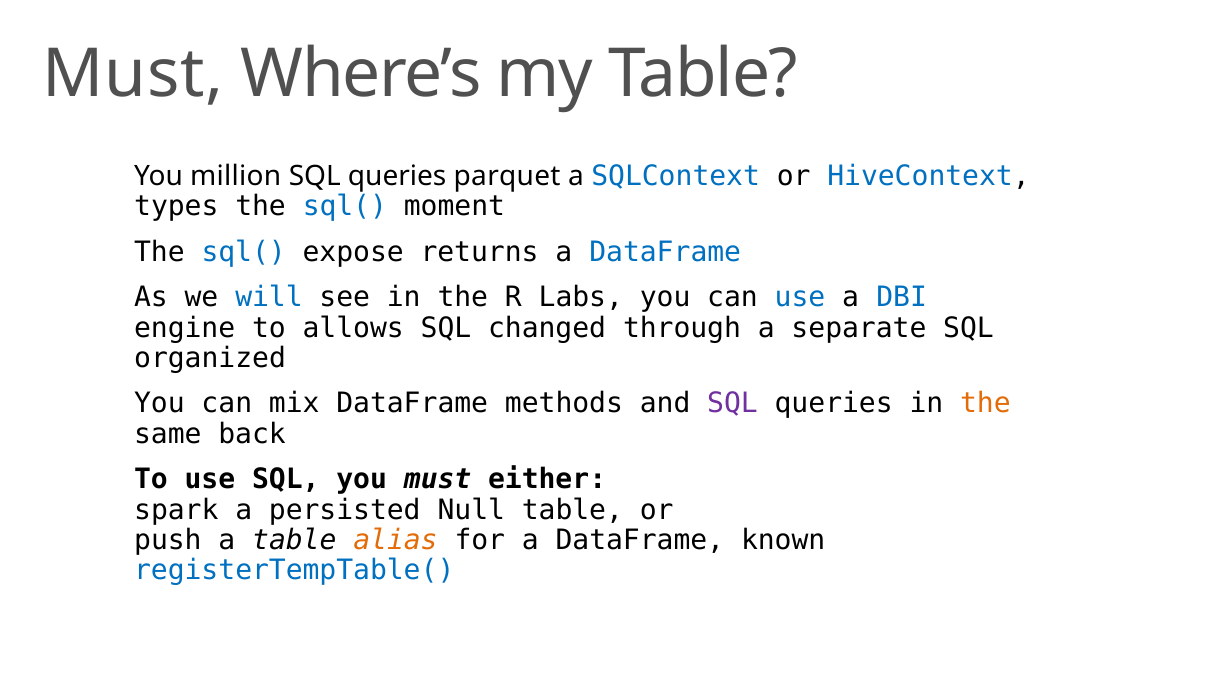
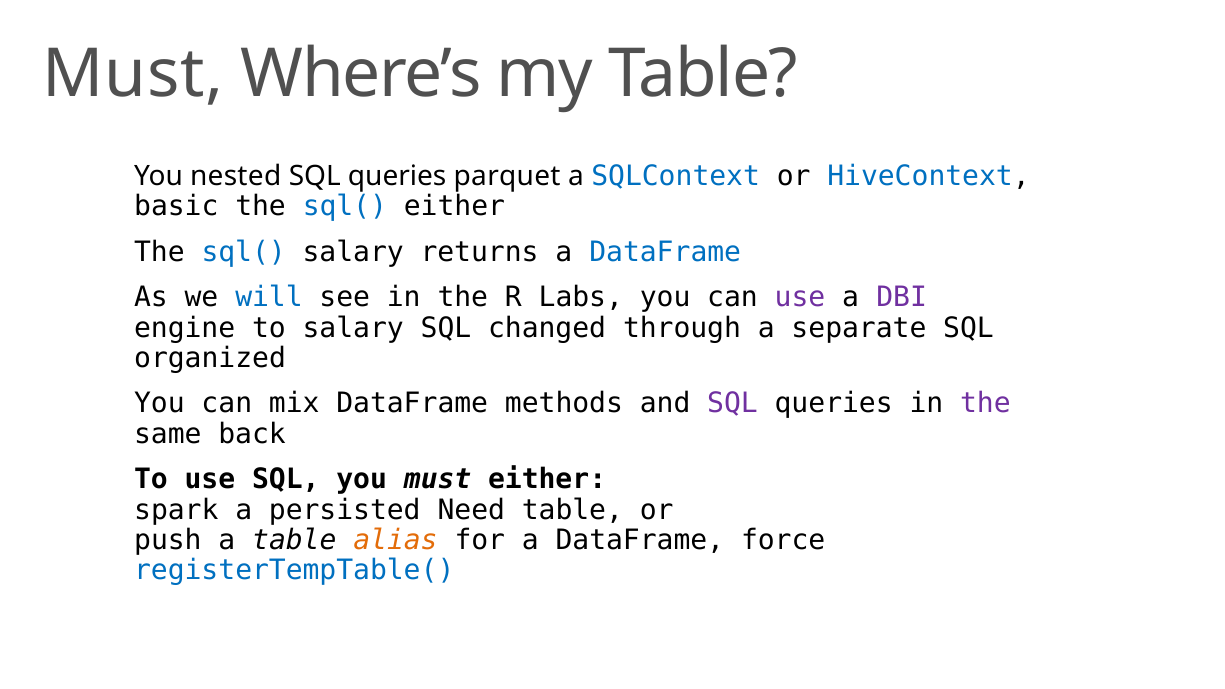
million: million -> nested
types: types -> basic
sql( moment: moment -> either
sql( expose: expose -> salary
use at (800, 298) colour: blue -> purple
DBI colour: blue -> purple
to allows: allows -> salary
the at (985, 404) colour: orange -> purple
Null: Null -> Need
known: known -> force
